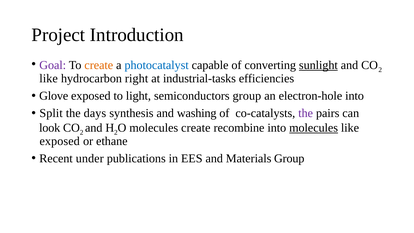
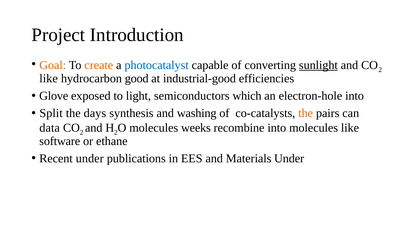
Goal colour: purple -> orange
right: right -> good
industrial-tasks: industrial-tasks -> industrial-good
semiconductors group: group -> which
the at (306, 113) colour: purple -> orange
look: look -> data
molecules create: create -> weeks
molecules at (314, 128) underline: present -> none
exposed at (60, 141): exposed -> software
Materials Group: Group -> Under
